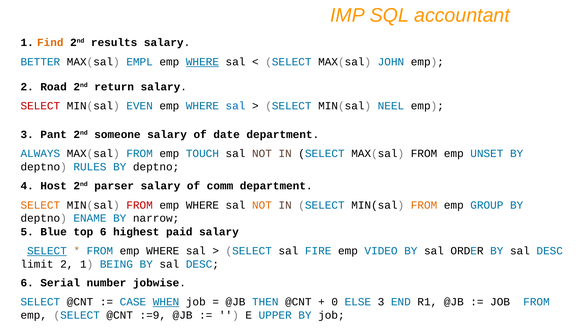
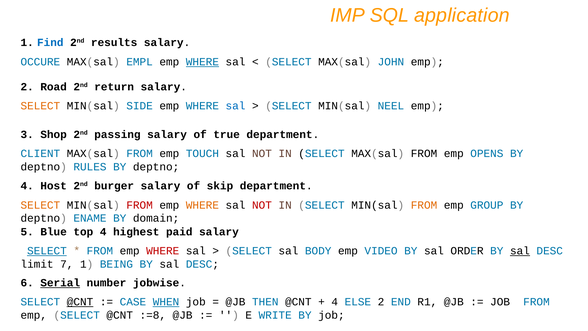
accountant: accountant -> application
Find colour: orange -> blue
BETTER: BETTER -> OCCURE
SELECT at (40, 106) colour: red -> orange
EVEN: EVEN -> SIDE
Pant: Pant -> Shop
someone: someone -> passing
date: date -> true
ALWAYS: ALWAYS -> CLIENT
UNSET: UNSET -> OPENS
parser: parser -> burger
comm: comm -> skip
WHERE at (202, 205) colour: black -> orange
NOT at (262, 205) colour: orange -> red
narrow: narrow -> domain
top 6: 6 -> 4
WHERE at (163, 251) colour: black -> red
FIRE: FIRE -> BODY
sal at (520, 251) underline: none -> present
limit 2: 2 -> 7
Serial underline: none -> present
@CNT at (80, 302) underline: none -> present
0 at (335, 302): 0 -> 4
ELSE 3: 3 -> 2
:=9: :=9 -> :=8
UPPER: UPPER -> WRITE
